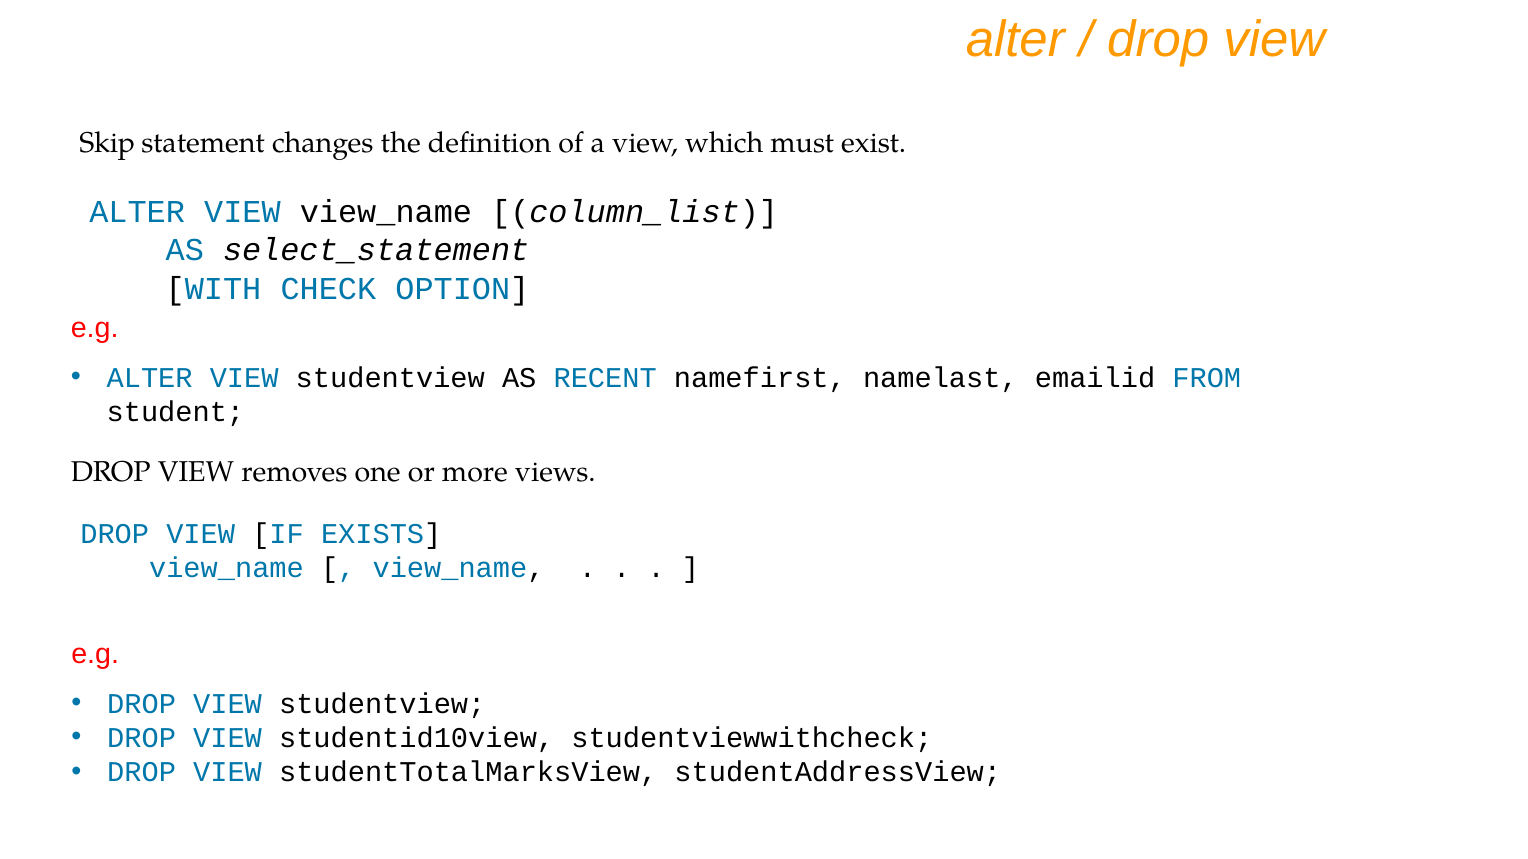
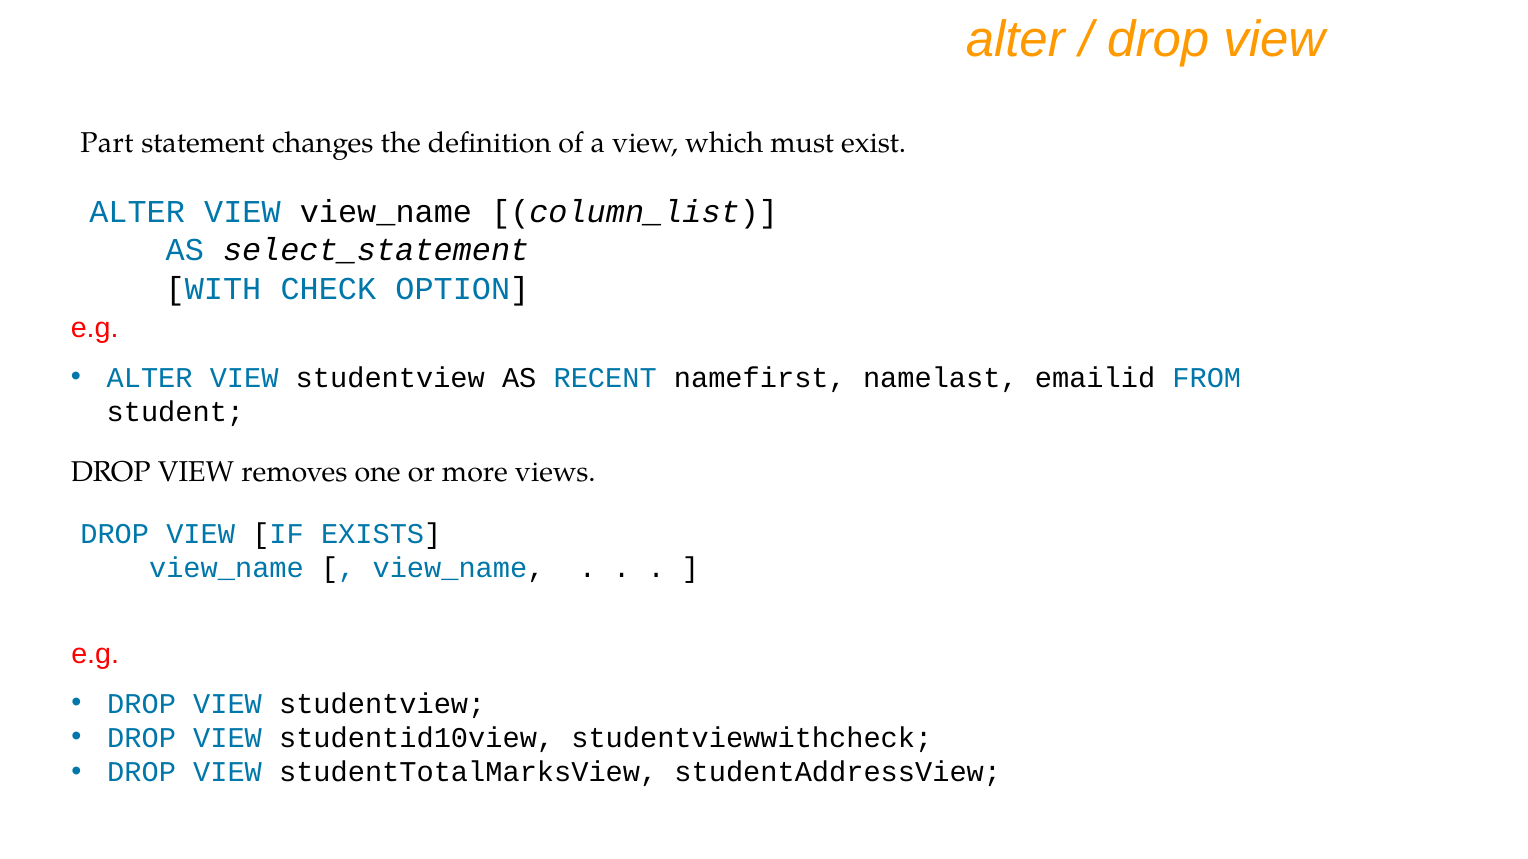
Skip: Skip -> Part
